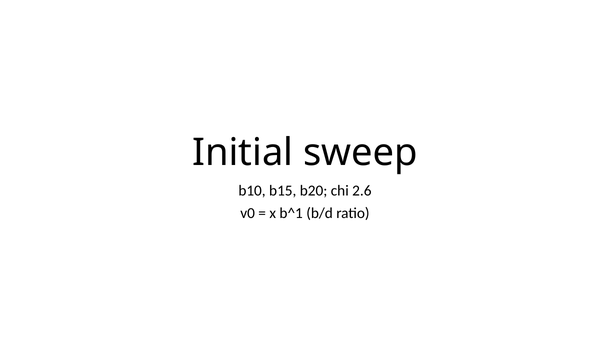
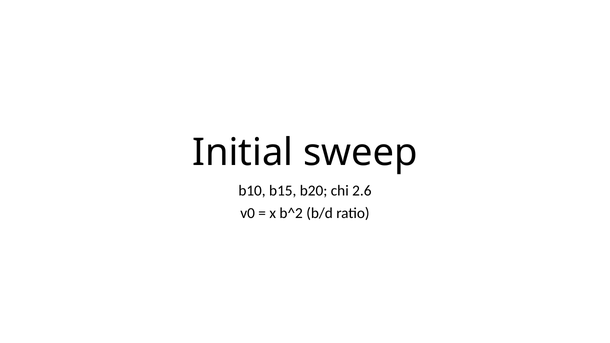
b^1: b^1 -> b^2
